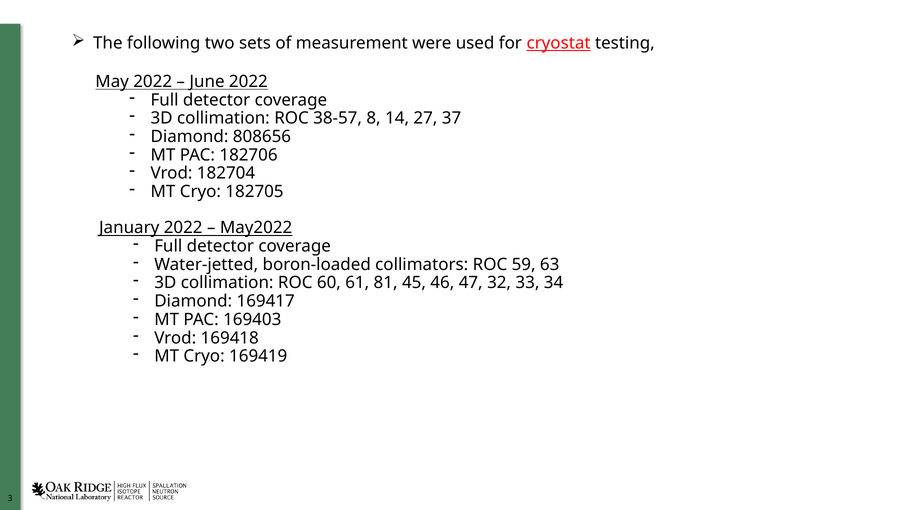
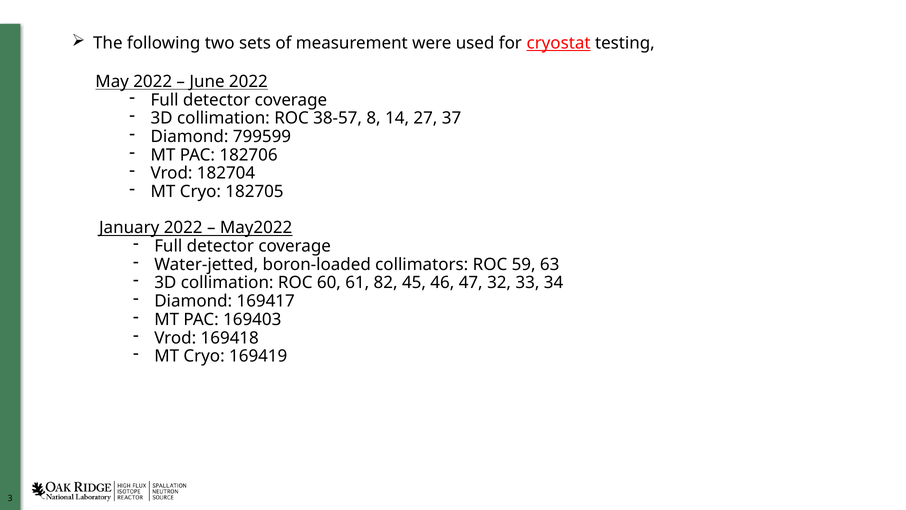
808656: 808656 -> 799599
81: 81 -> 82
